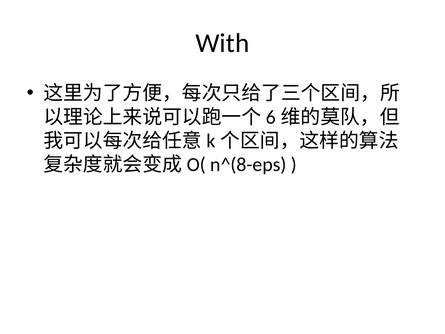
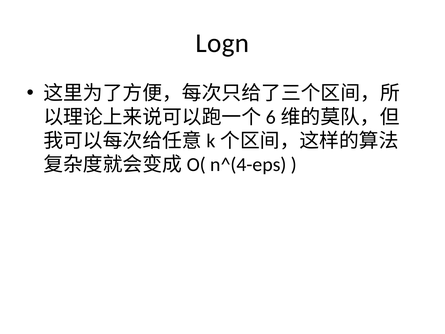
With: With -> Logn
n^(8-eps: n^(8-eps -> n^(4-eps
